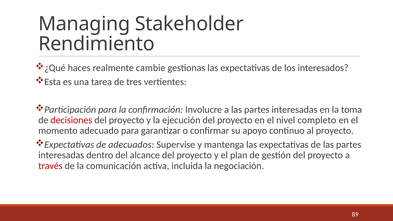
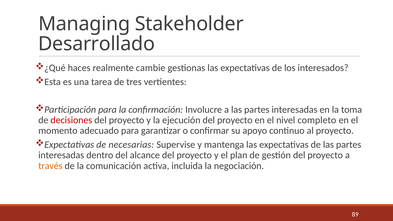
Rendimiento: Rendimiento -> Desarrollado
adecuados: adecuados -> necesarias
través colour: red -> orange
